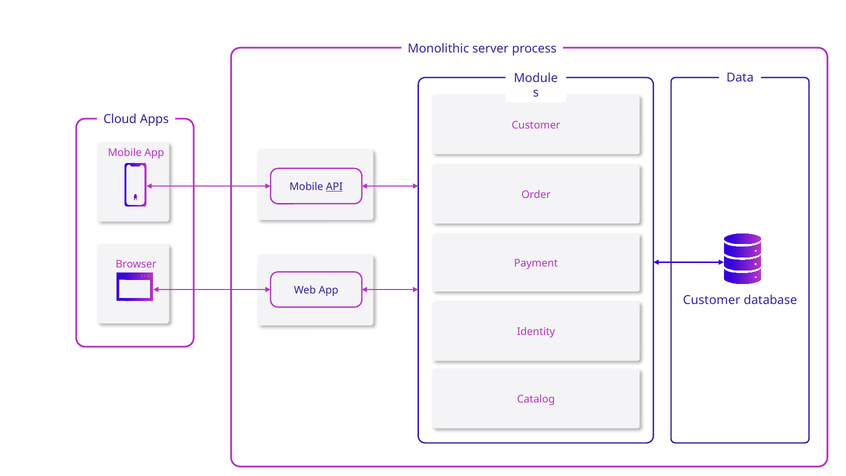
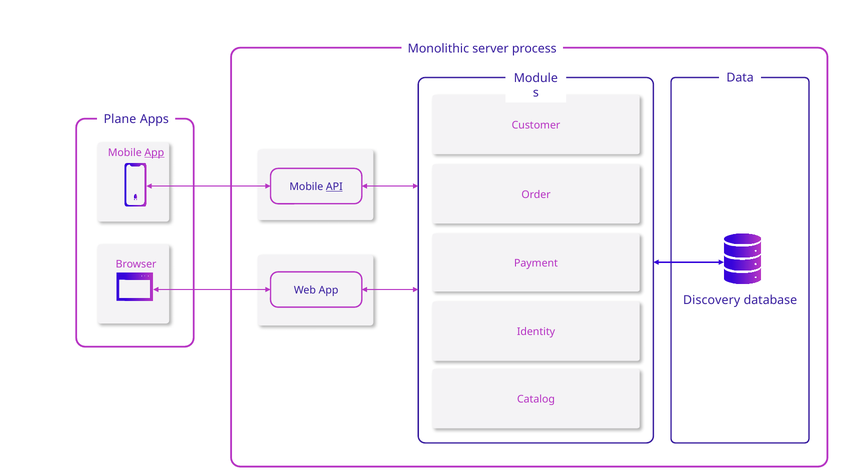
Cloud: Cloud -> Plane
App at (154, 153) underline: none -> present
Customer at (712, 300): Customer -> Discovery
